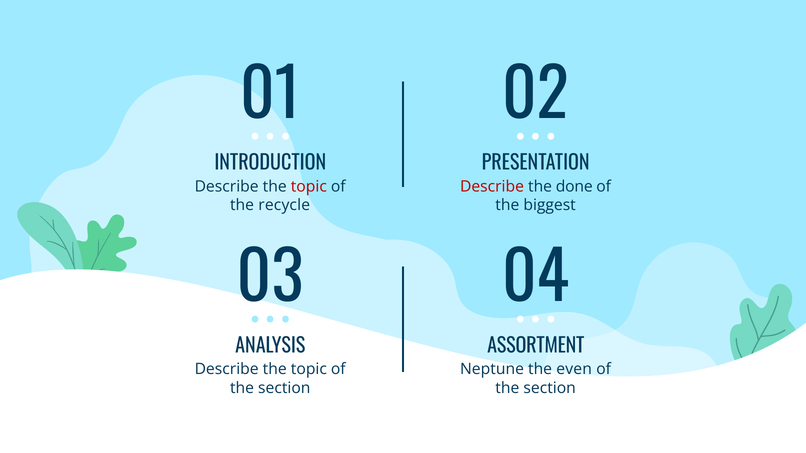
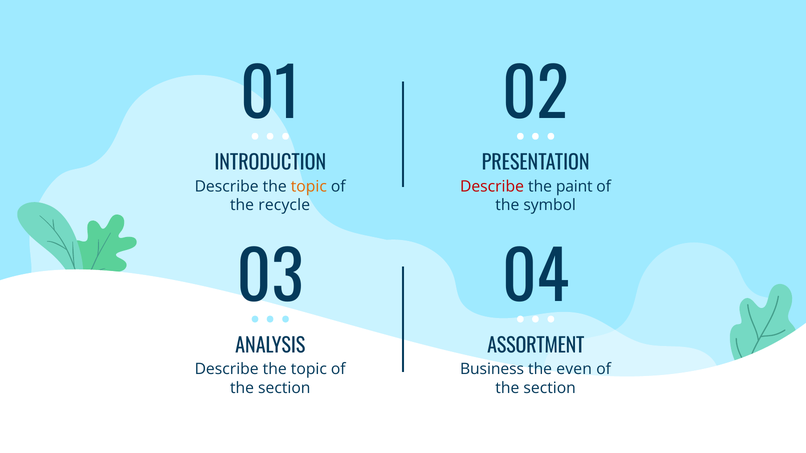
topic at (309, 187) colour: red -> orange
done: done -> paint
biggest: biggest -> symbol
Neptune: Neptune -> Business
